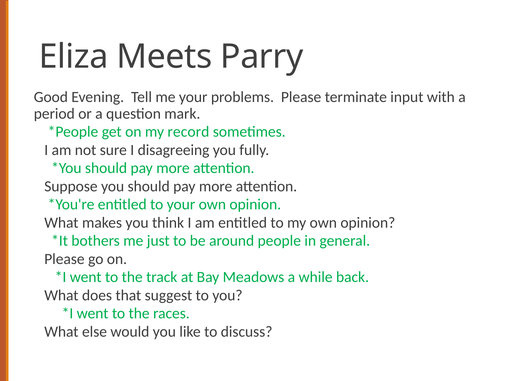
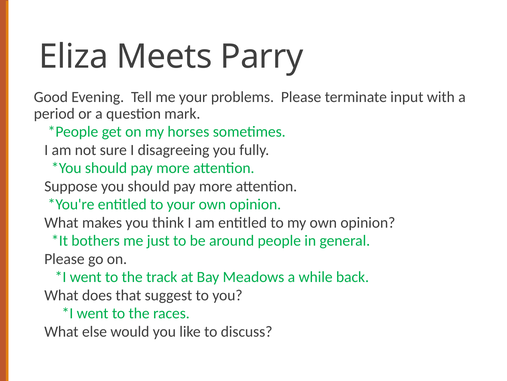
record: record -> horses
